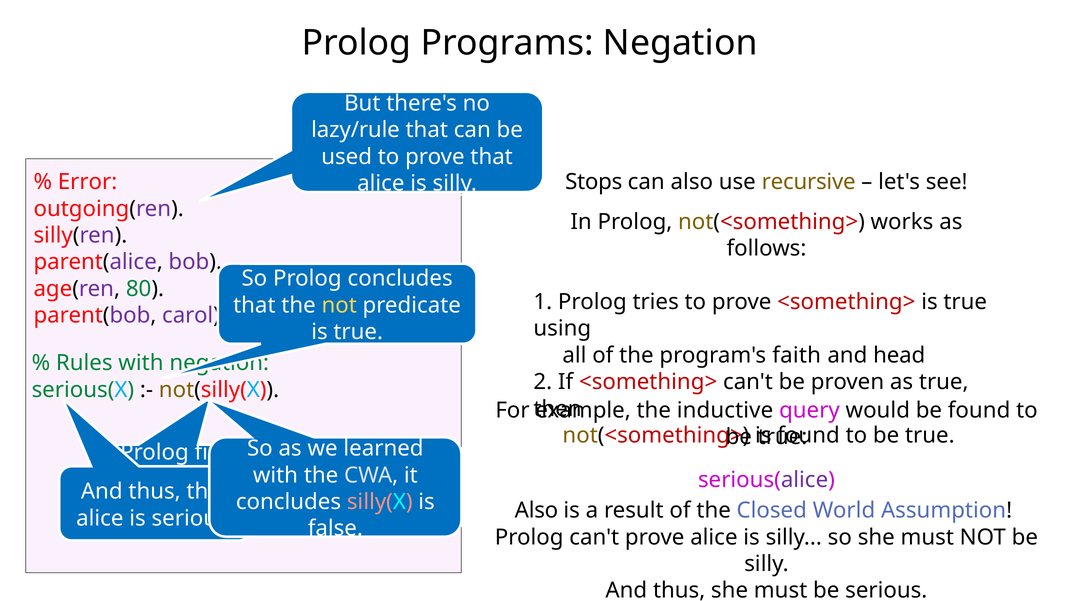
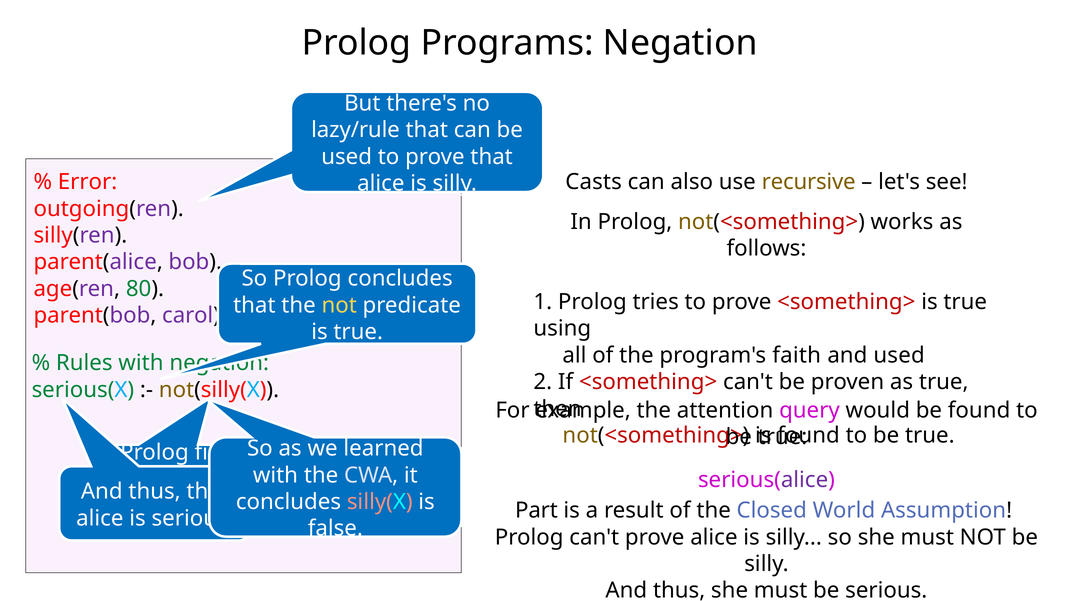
Stops: Stops -> Casts
and head: head -> used
inductive: inductive -> attention
Also at (536, 511): Also -> Part
